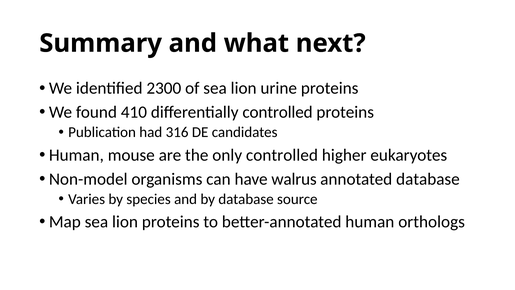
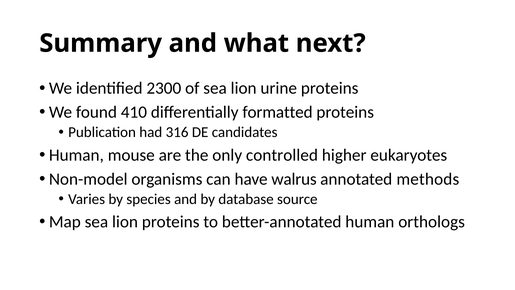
differentially controlled: controlled -> formatted
annotated database: database -> methods
